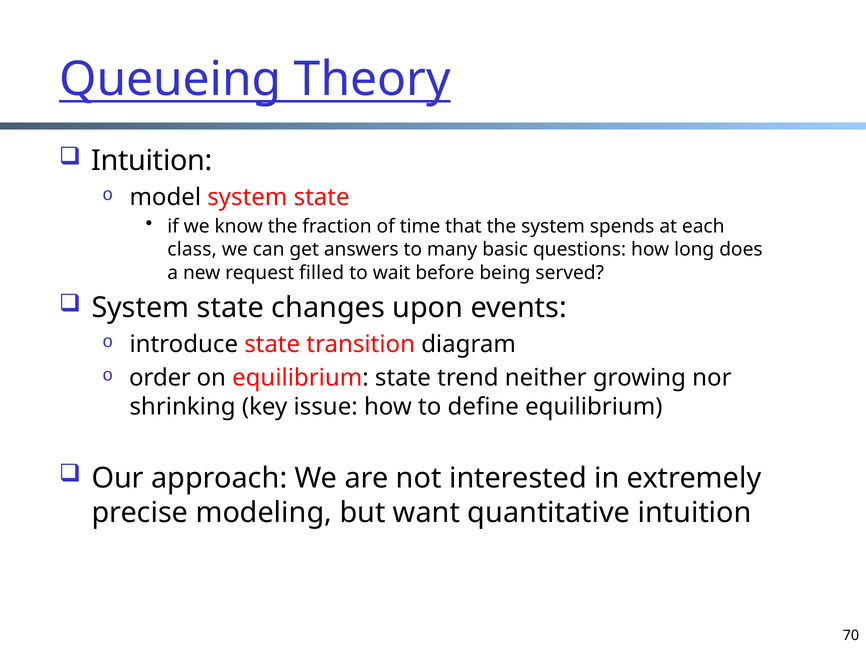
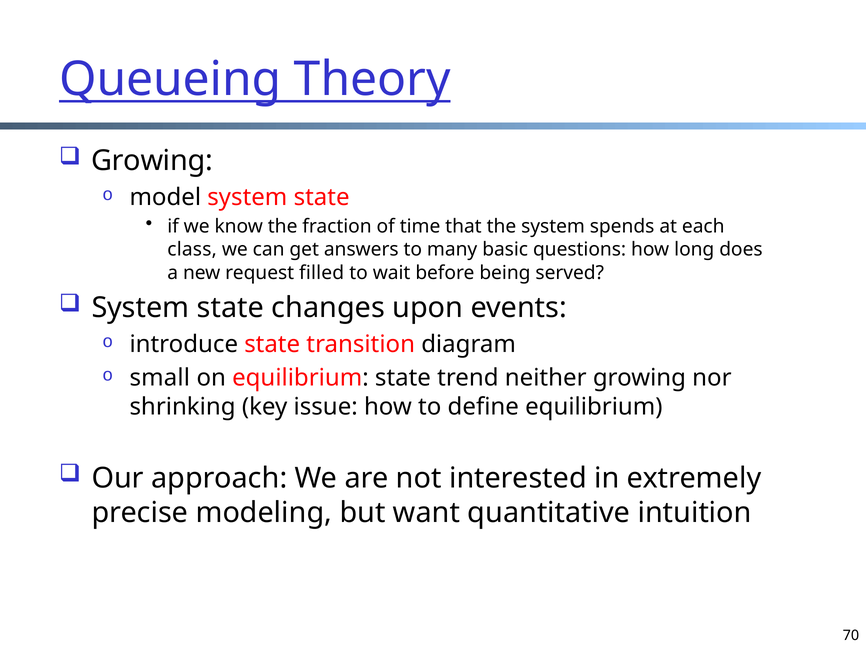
Intuition at (152, 161): Intuition -> Growing
order: order -> small
